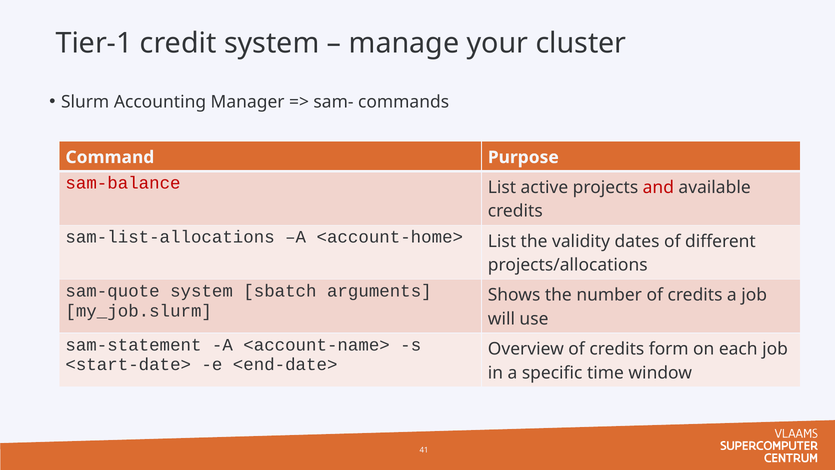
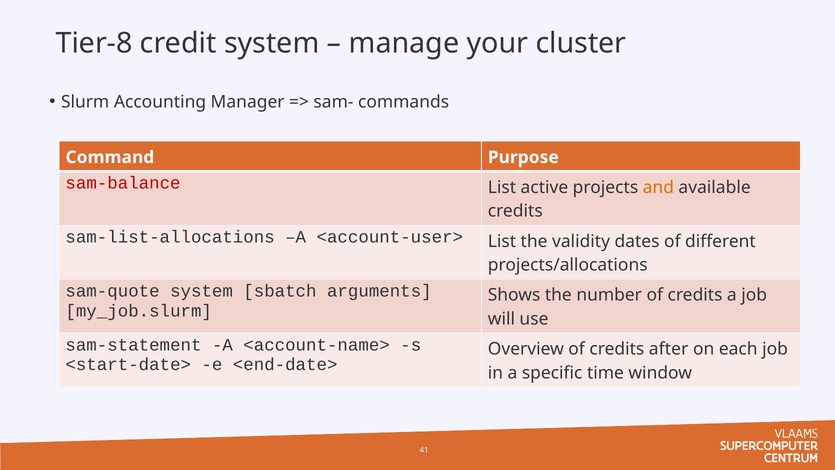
Tier-1: Tier-1 -> Tier-8
and colour: red -> orange
<account-home>: <account-home> -> <account-user>
form: form -> after
